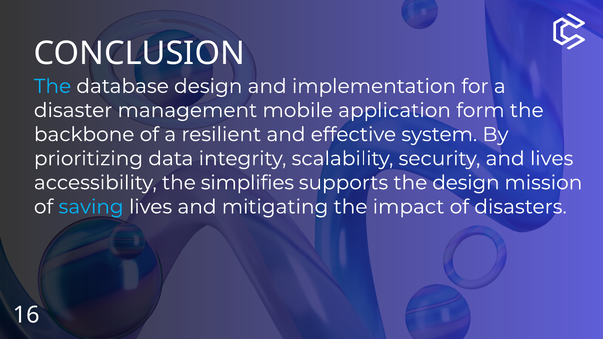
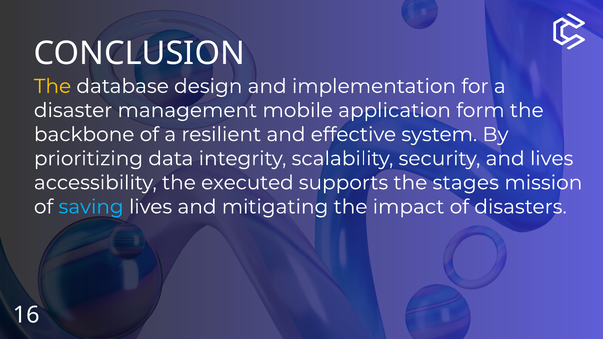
The at (53, 86) colour: light blue -> yellow
simplifies: simplifies -> executed
the design: design -> stages
